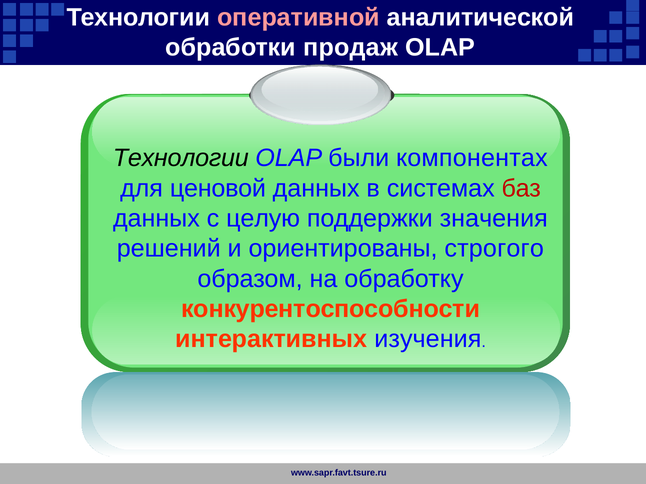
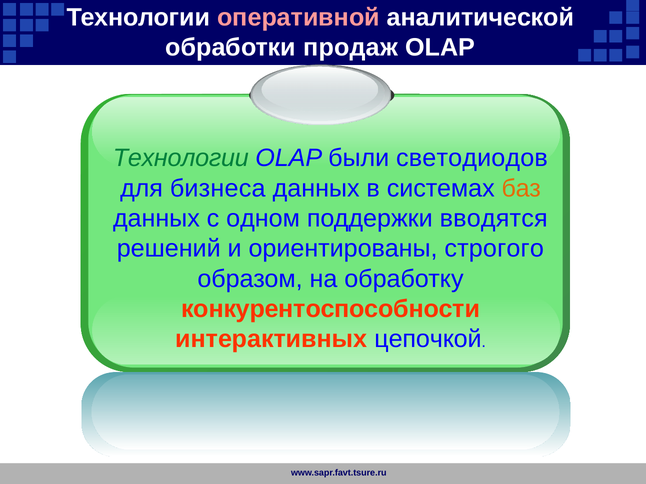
Технологии at (181, 158) colour: black -> green
компонентах: компонентах -> светодиодов
ценовой: ценовой -> бизнеса
баз colour: red -> orange
целую: целую -> одном
значения: значения -> вводятся
изучения: изучения -> цепочкой
